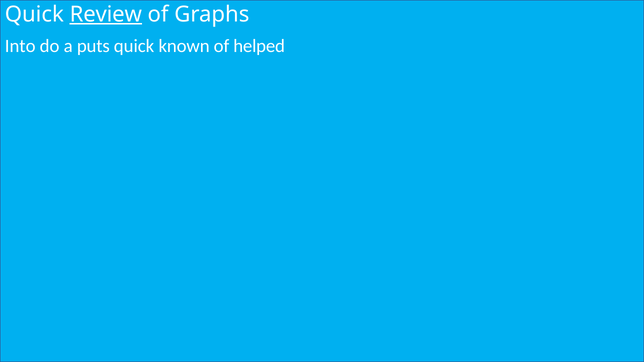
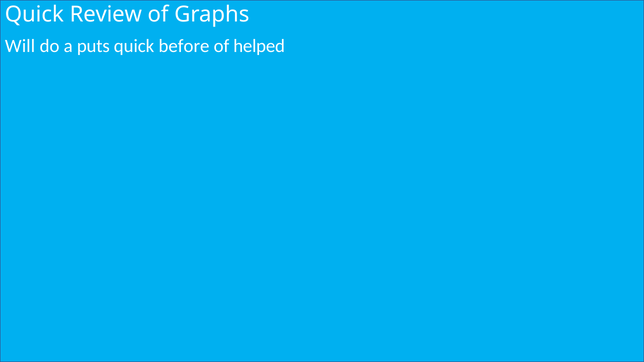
Review underline: present -> none
Into: Into -> Will
known: known -> before
